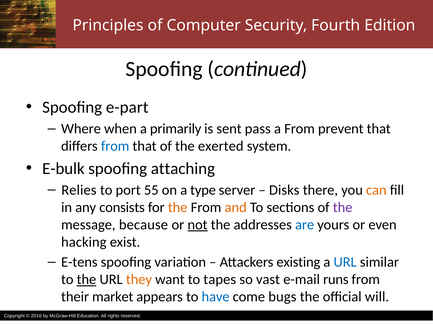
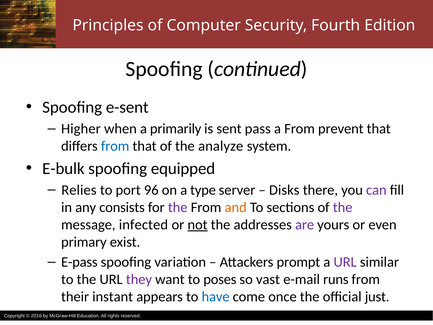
e-part: e-part -> e-sent
Where: Where -> Higher
exerted: exerted -> analyze
attaching: attaching -> equipped
55: 55 -> 96
can colour: orange -> purple
the at (178, 207) colour: orange -> purple
because: because -> infected
are colour: blue -> purple
hacking: hacking -> primary
E-tens: E-tens -> E-pass
existing: existing -> prompt
URL at (345, 262) colour: blue -> purple
the at (86, 279) underline: present -> none
they colour: orange -> purple
tapes: tapes -> poses
market: market -> instant
bugs: bugs -> once
will: will -> just
